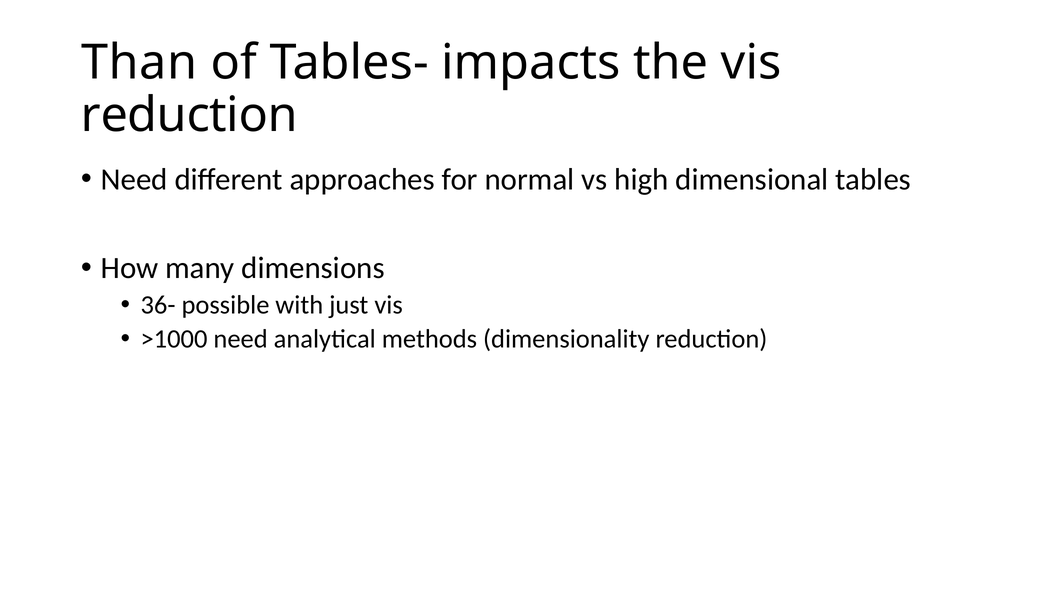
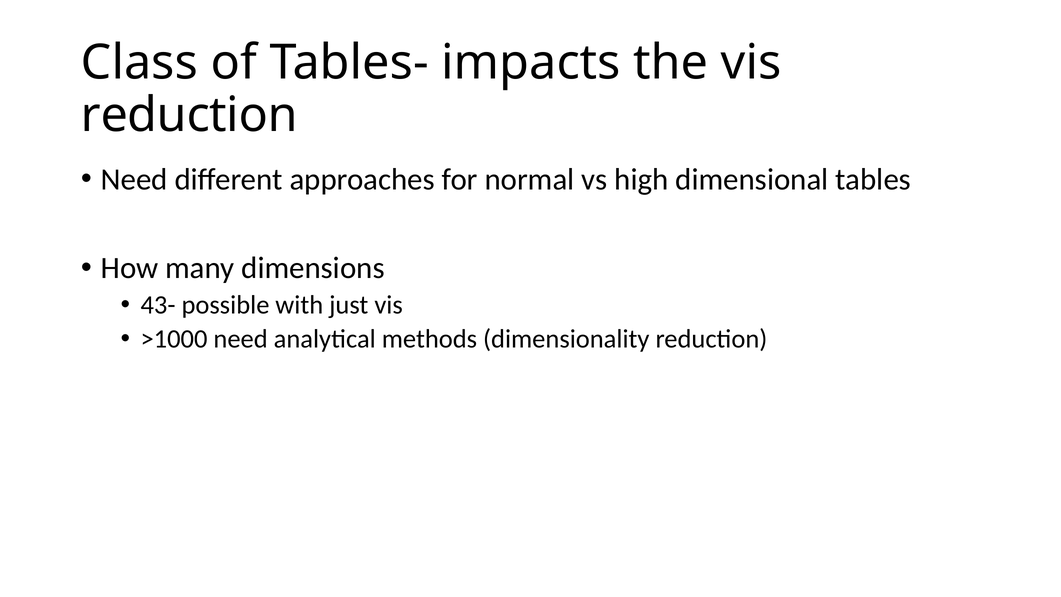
Than: Than -> Class
36-: 36- -> 43-
